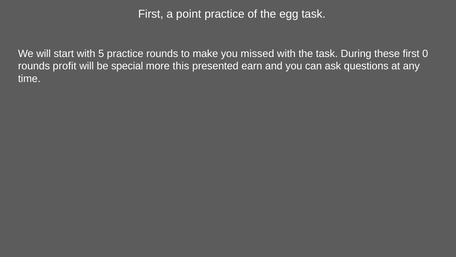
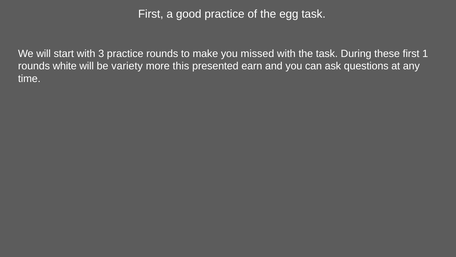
point: point -> good
5: 5 -> 3
0: 0 -> 1
profit: profit -> white
special: special -> variety
